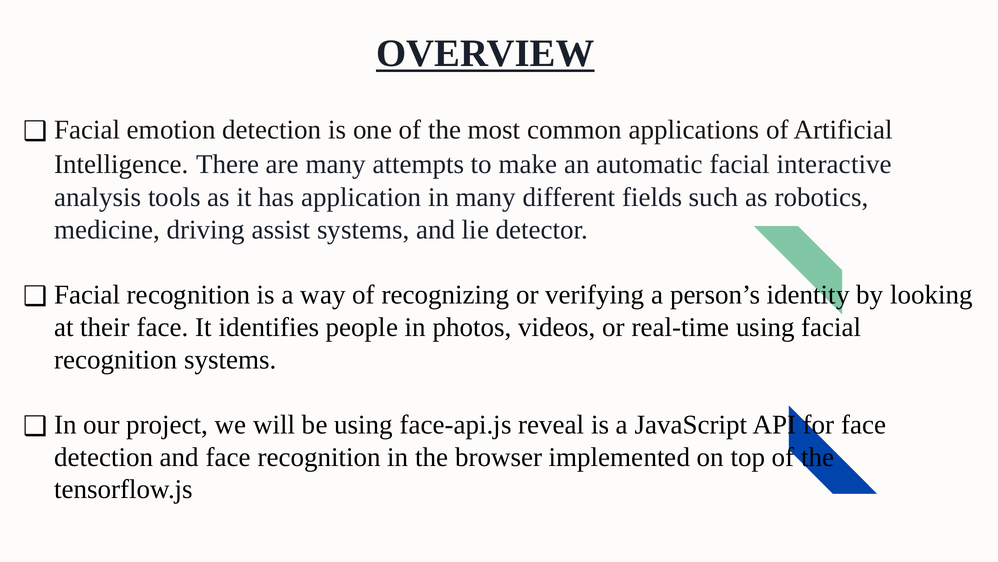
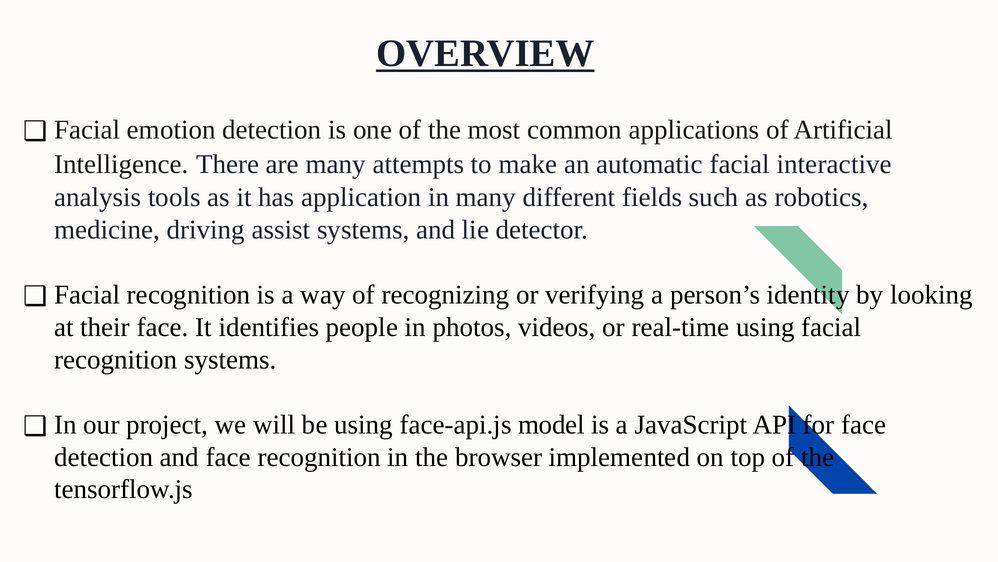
reveal: reveal -> model
